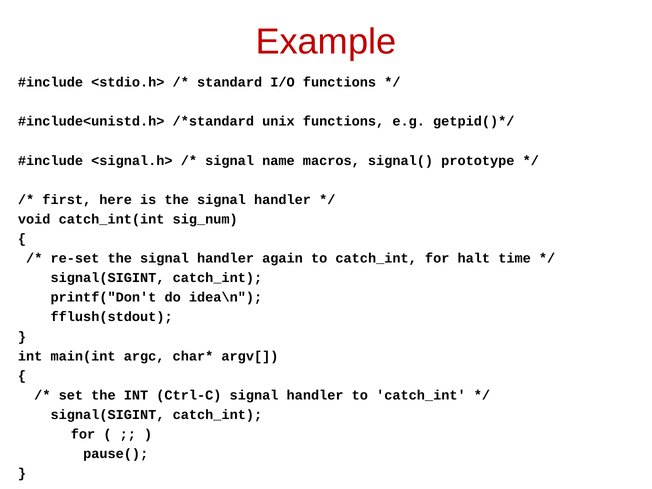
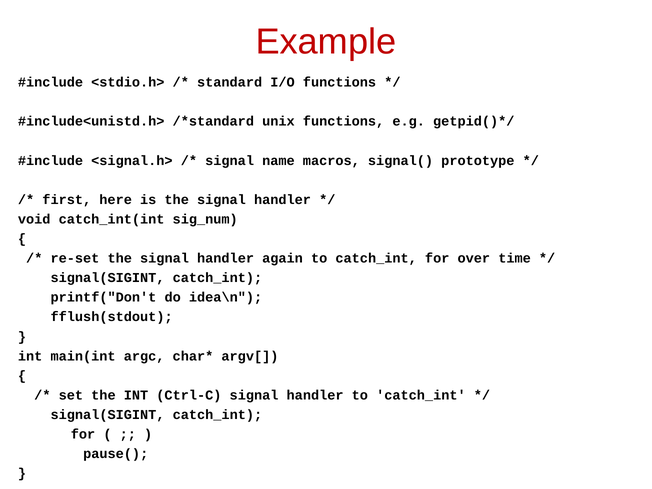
halt: halt -> over
